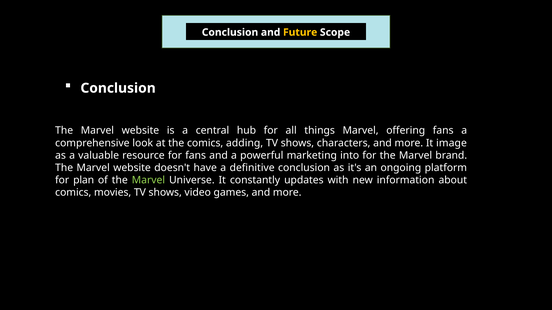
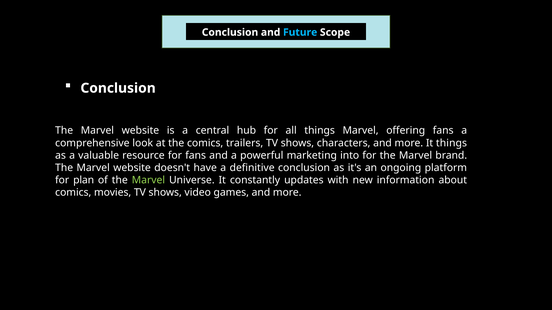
Future colour: yellow -> light blue
adding: adding -> trailers
It image: image -> things
